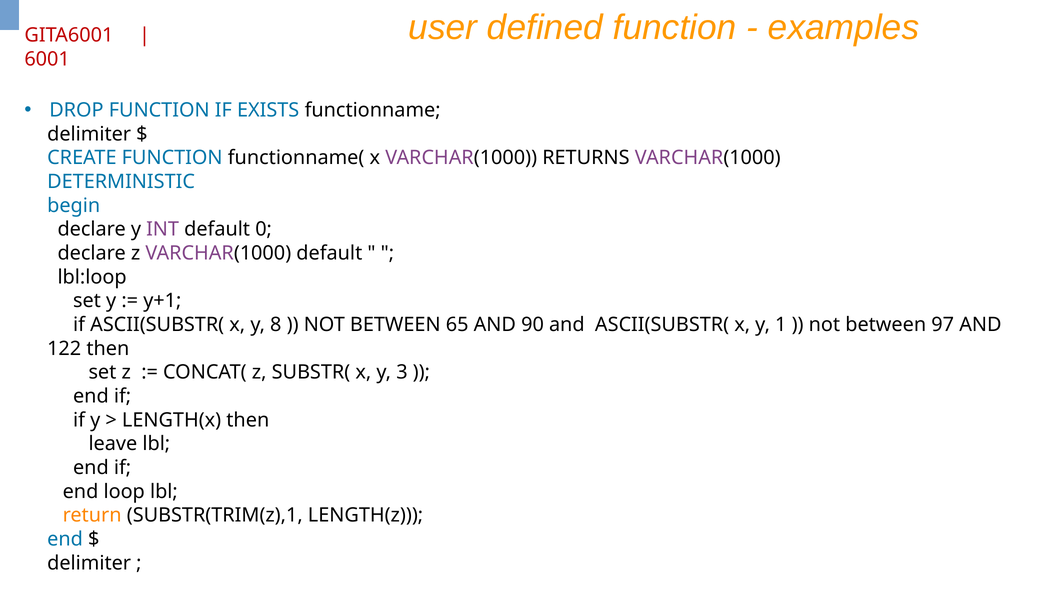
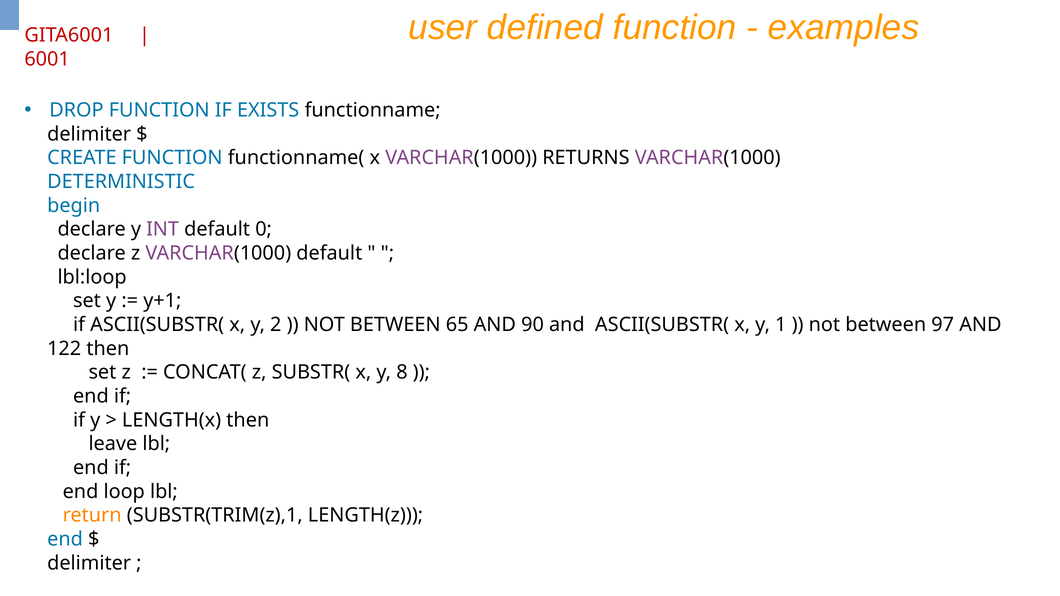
8: 8 -> 2
3: 3 -> 8
